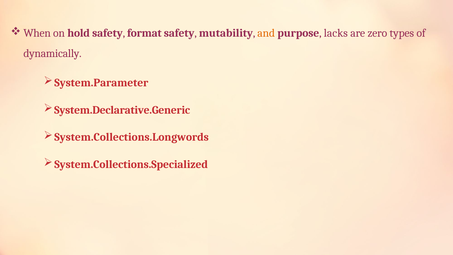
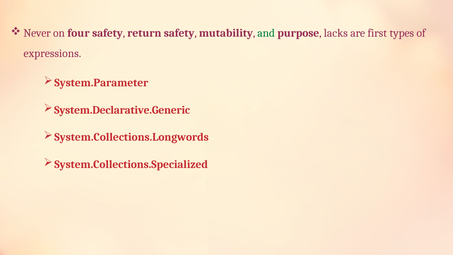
When: When -> Never
hold: hold -> four
format: format -> return
and colour: orange -> green
zero: zero -> first
dynamically: dynamically -> expressions
